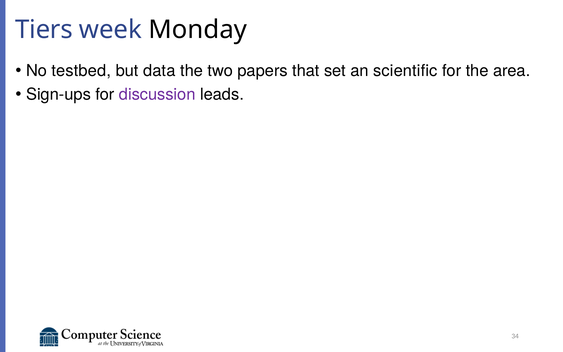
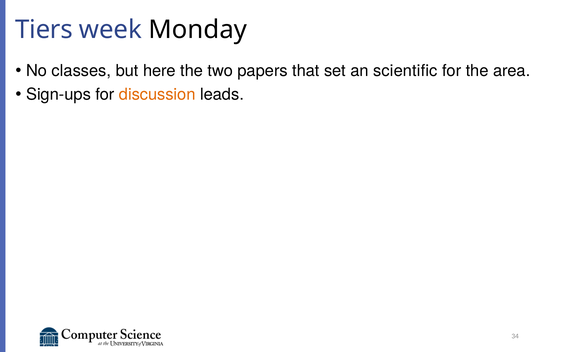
testbed: testbed -> classes
data: data -> here
discussion colour: purple -> orange
